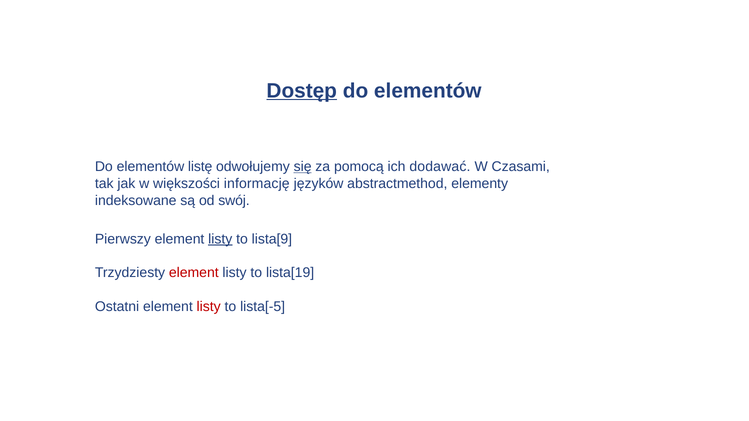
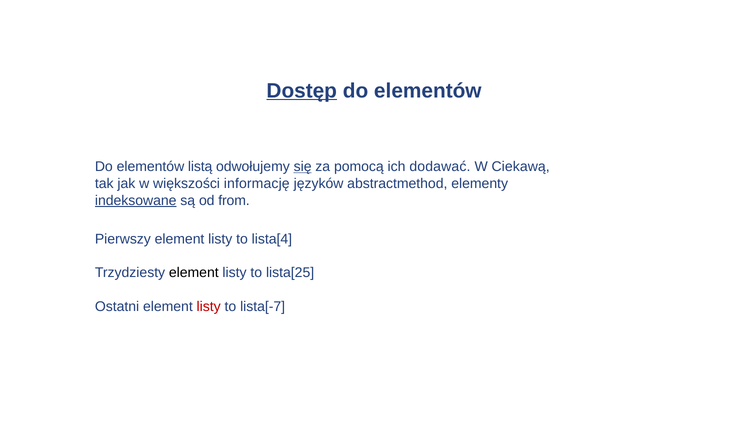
listę: listę -> listą
Czasami: Czasami -> Ciekawą
indeksowane underline: none -> present
swój: swój -> from
listy at (220, 239) underline: present -> none
lista[9: lista[9 -> lista[4
element at (194, 273) colour: red -> black
lista[19: lista[19 -> lista[25
lista[-5: lista[-5 -> lista[-7
